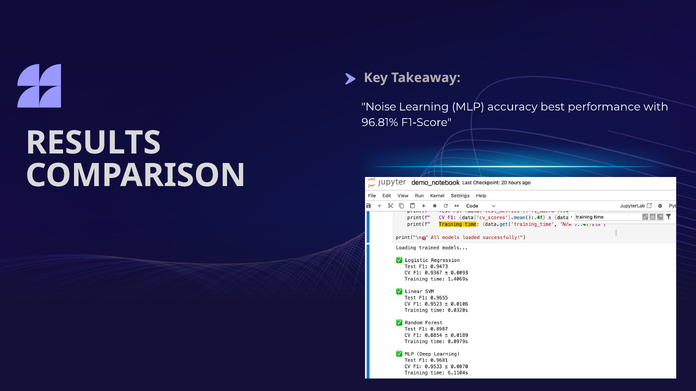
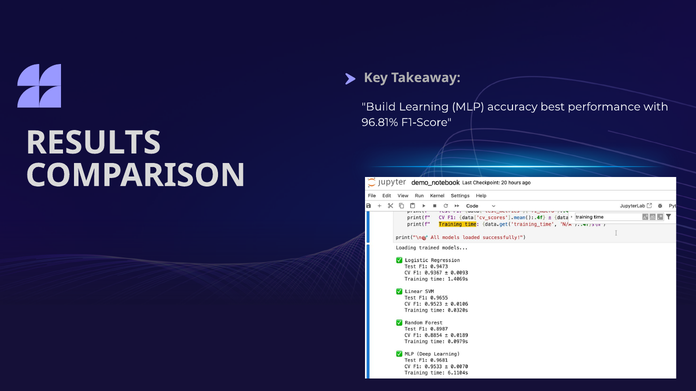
Noise: Noise -> Build
